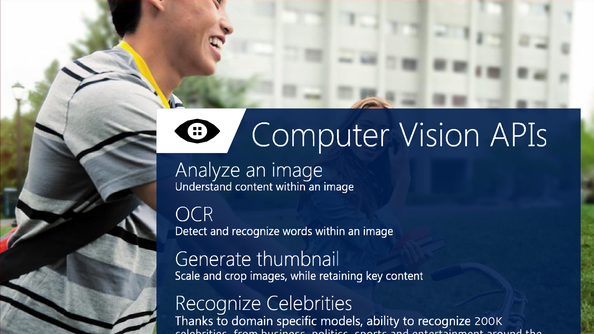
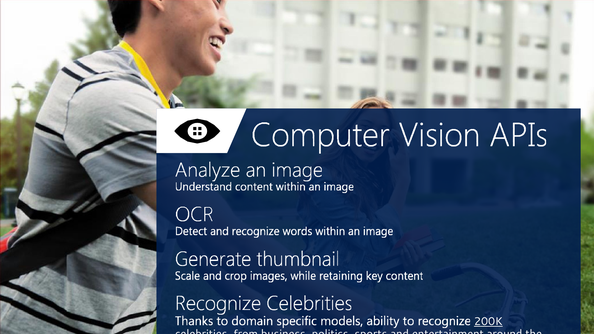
200K underline: none -> present
